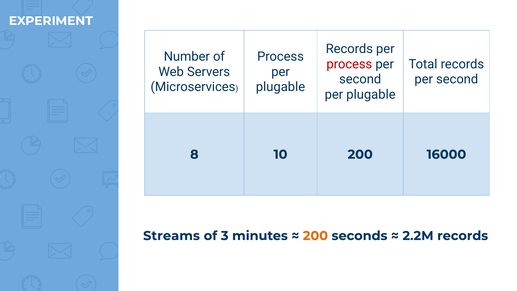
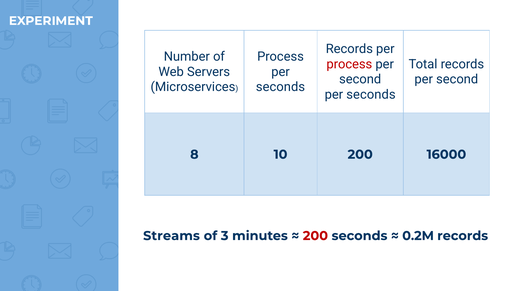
plugable at (280, 87): plugable -> seconds
plugable at (371, 94): plugable -> seconds
200 at (315, 236) colour: orange -> red
2.2M: 2.2M -> 0.2M
